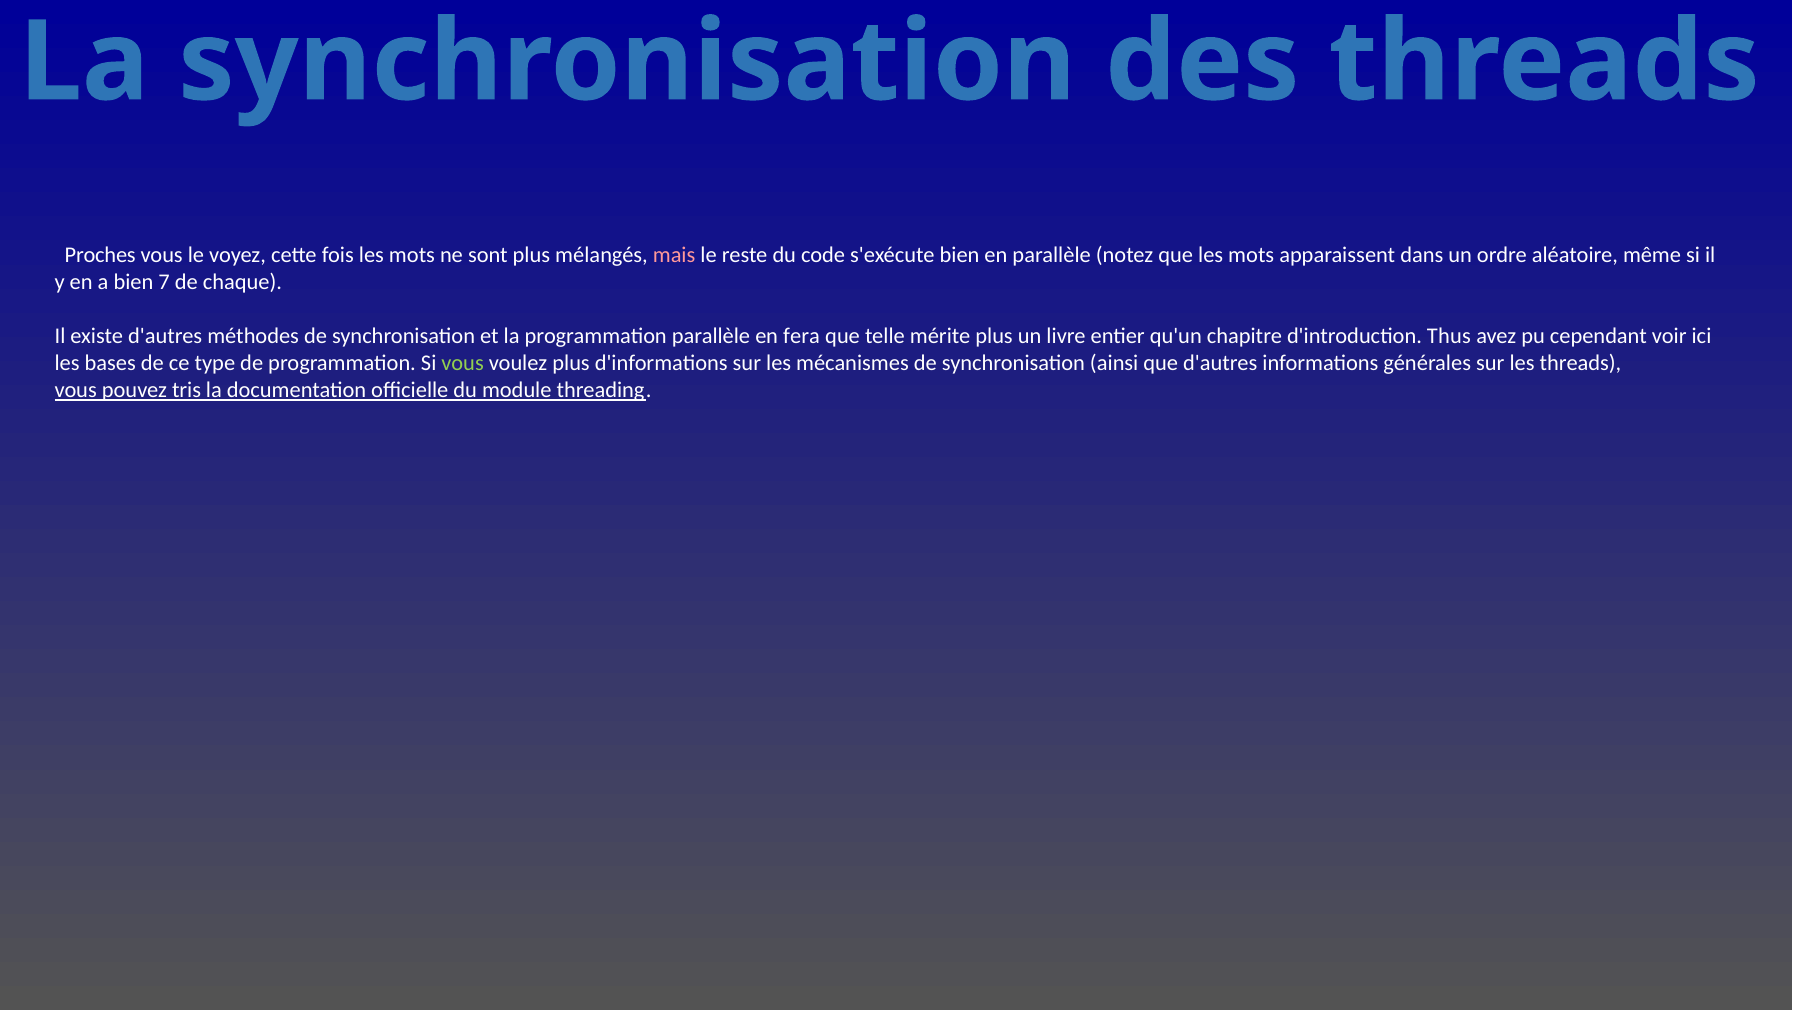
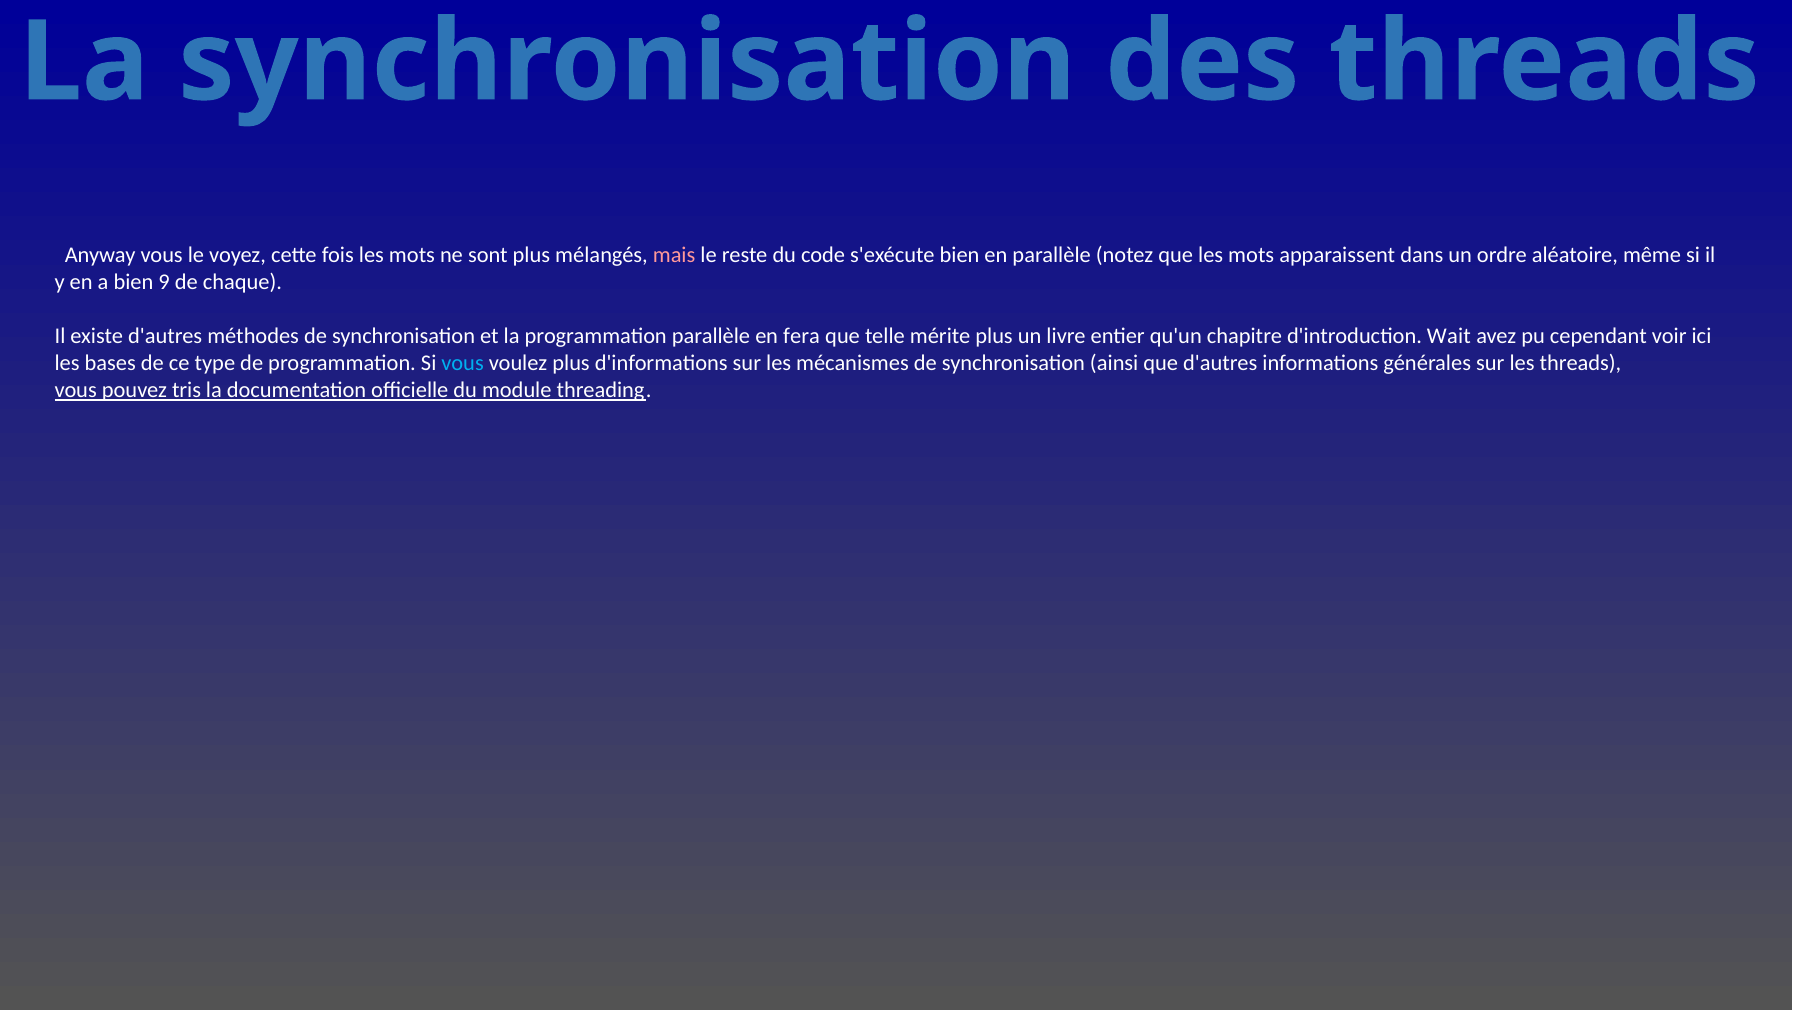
Proches: Proches -> Anyway
7: 7 -> 9
Thus: Thus -> Wait
vous at (463, 363) colour: light green -> light blue
